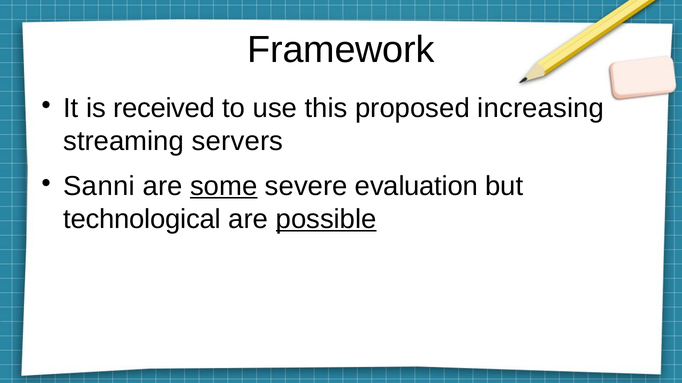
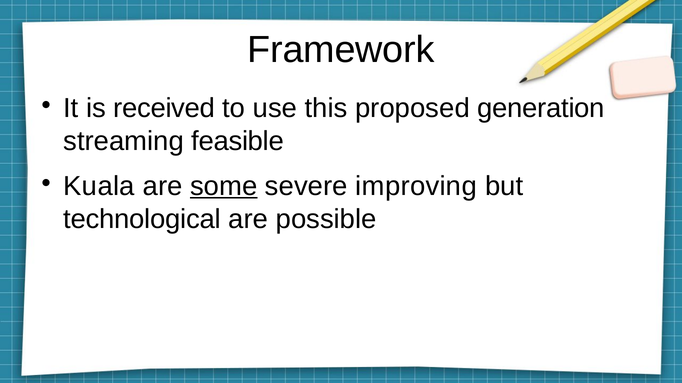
increasing: increasing -> generation
servers: servers -> feasible
Sanni: Sanni -> Kuala
evaluation: evaluation -> improving
possible underline: present -> none
